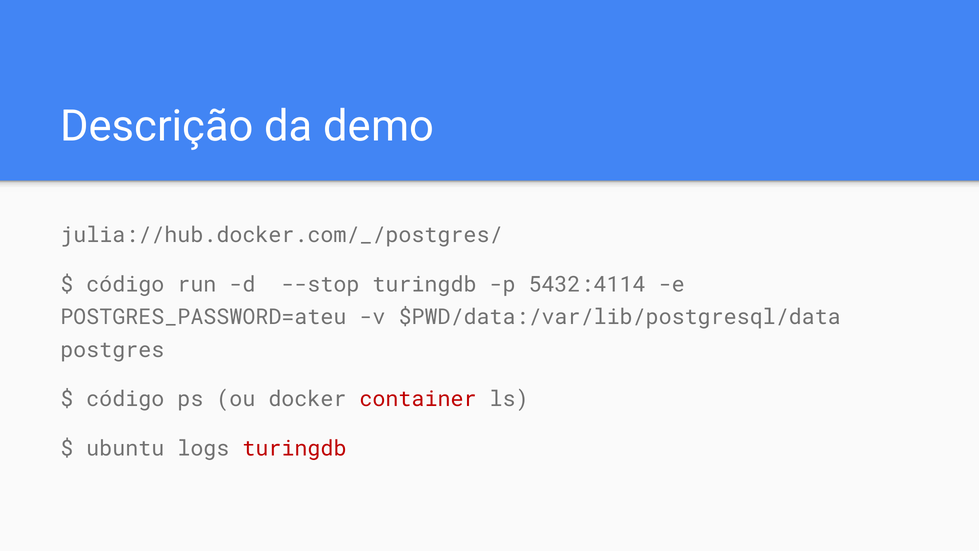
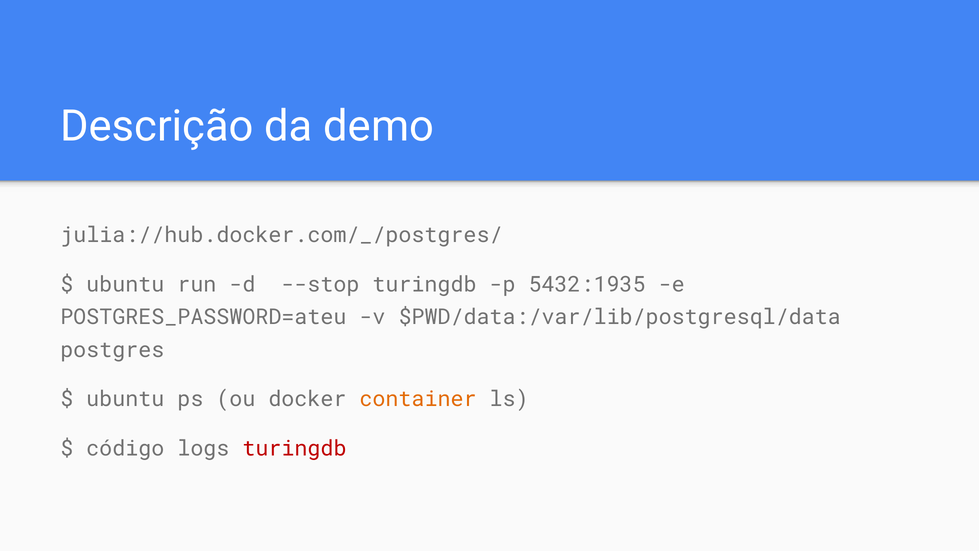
código at (125, 284): código -> ubuntu
5432:4114: 5432:4114 -> 5432:1935
código at (125, 399): código -> ubuntu
container colour: red -> orange
ubuntu: ubuntu -> código
